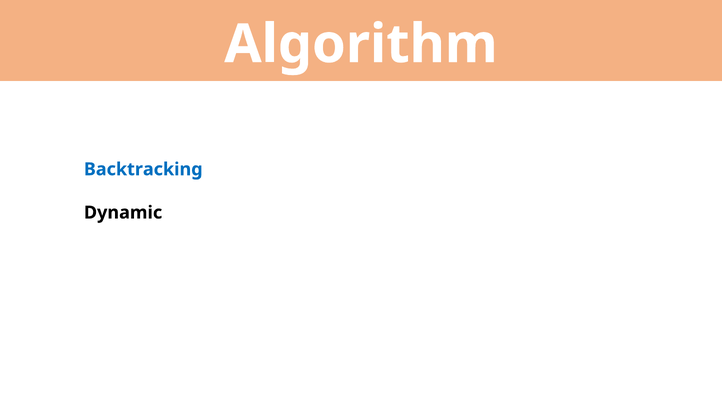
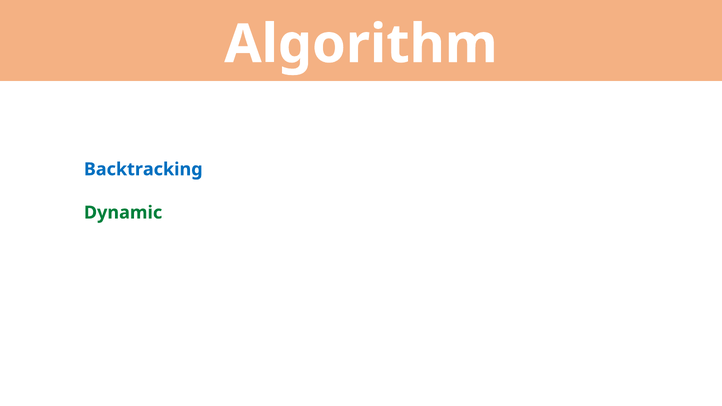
Dynamic colour: black -> green
